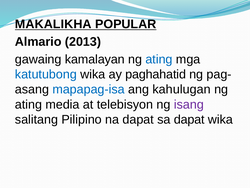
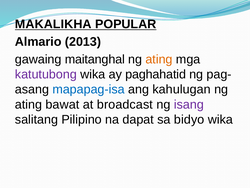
kamalayan: kamalayan -> maitanghal
ating at (159, 59) colour: blue -> orange
katutubong colour: blue -> purple
media: media -> bawat
telebisyon: telebisyon -> broadcast
sa dapat: dapat -> bidyo
